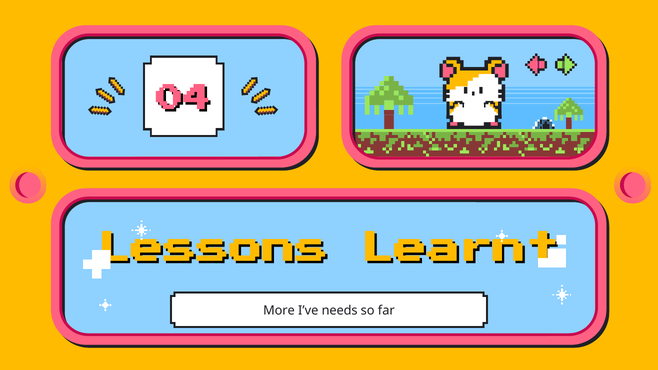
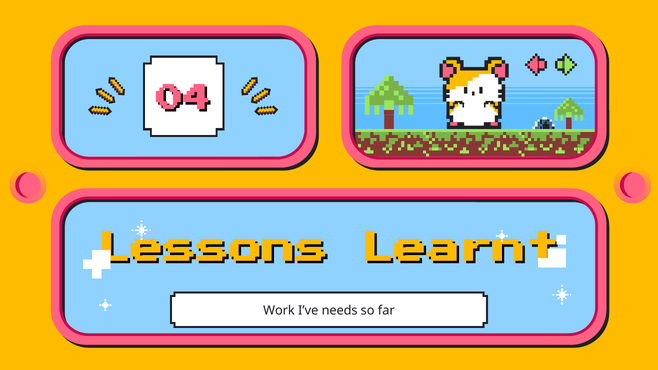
More: More -> Work
